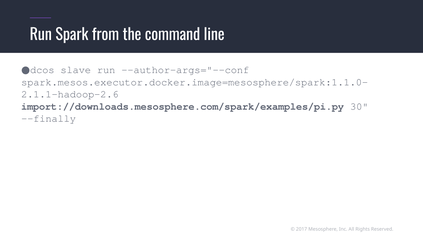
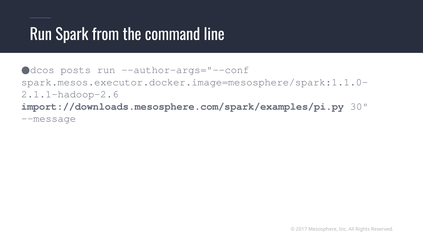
slave: slave -> posts
--finally: --finally -> --message
